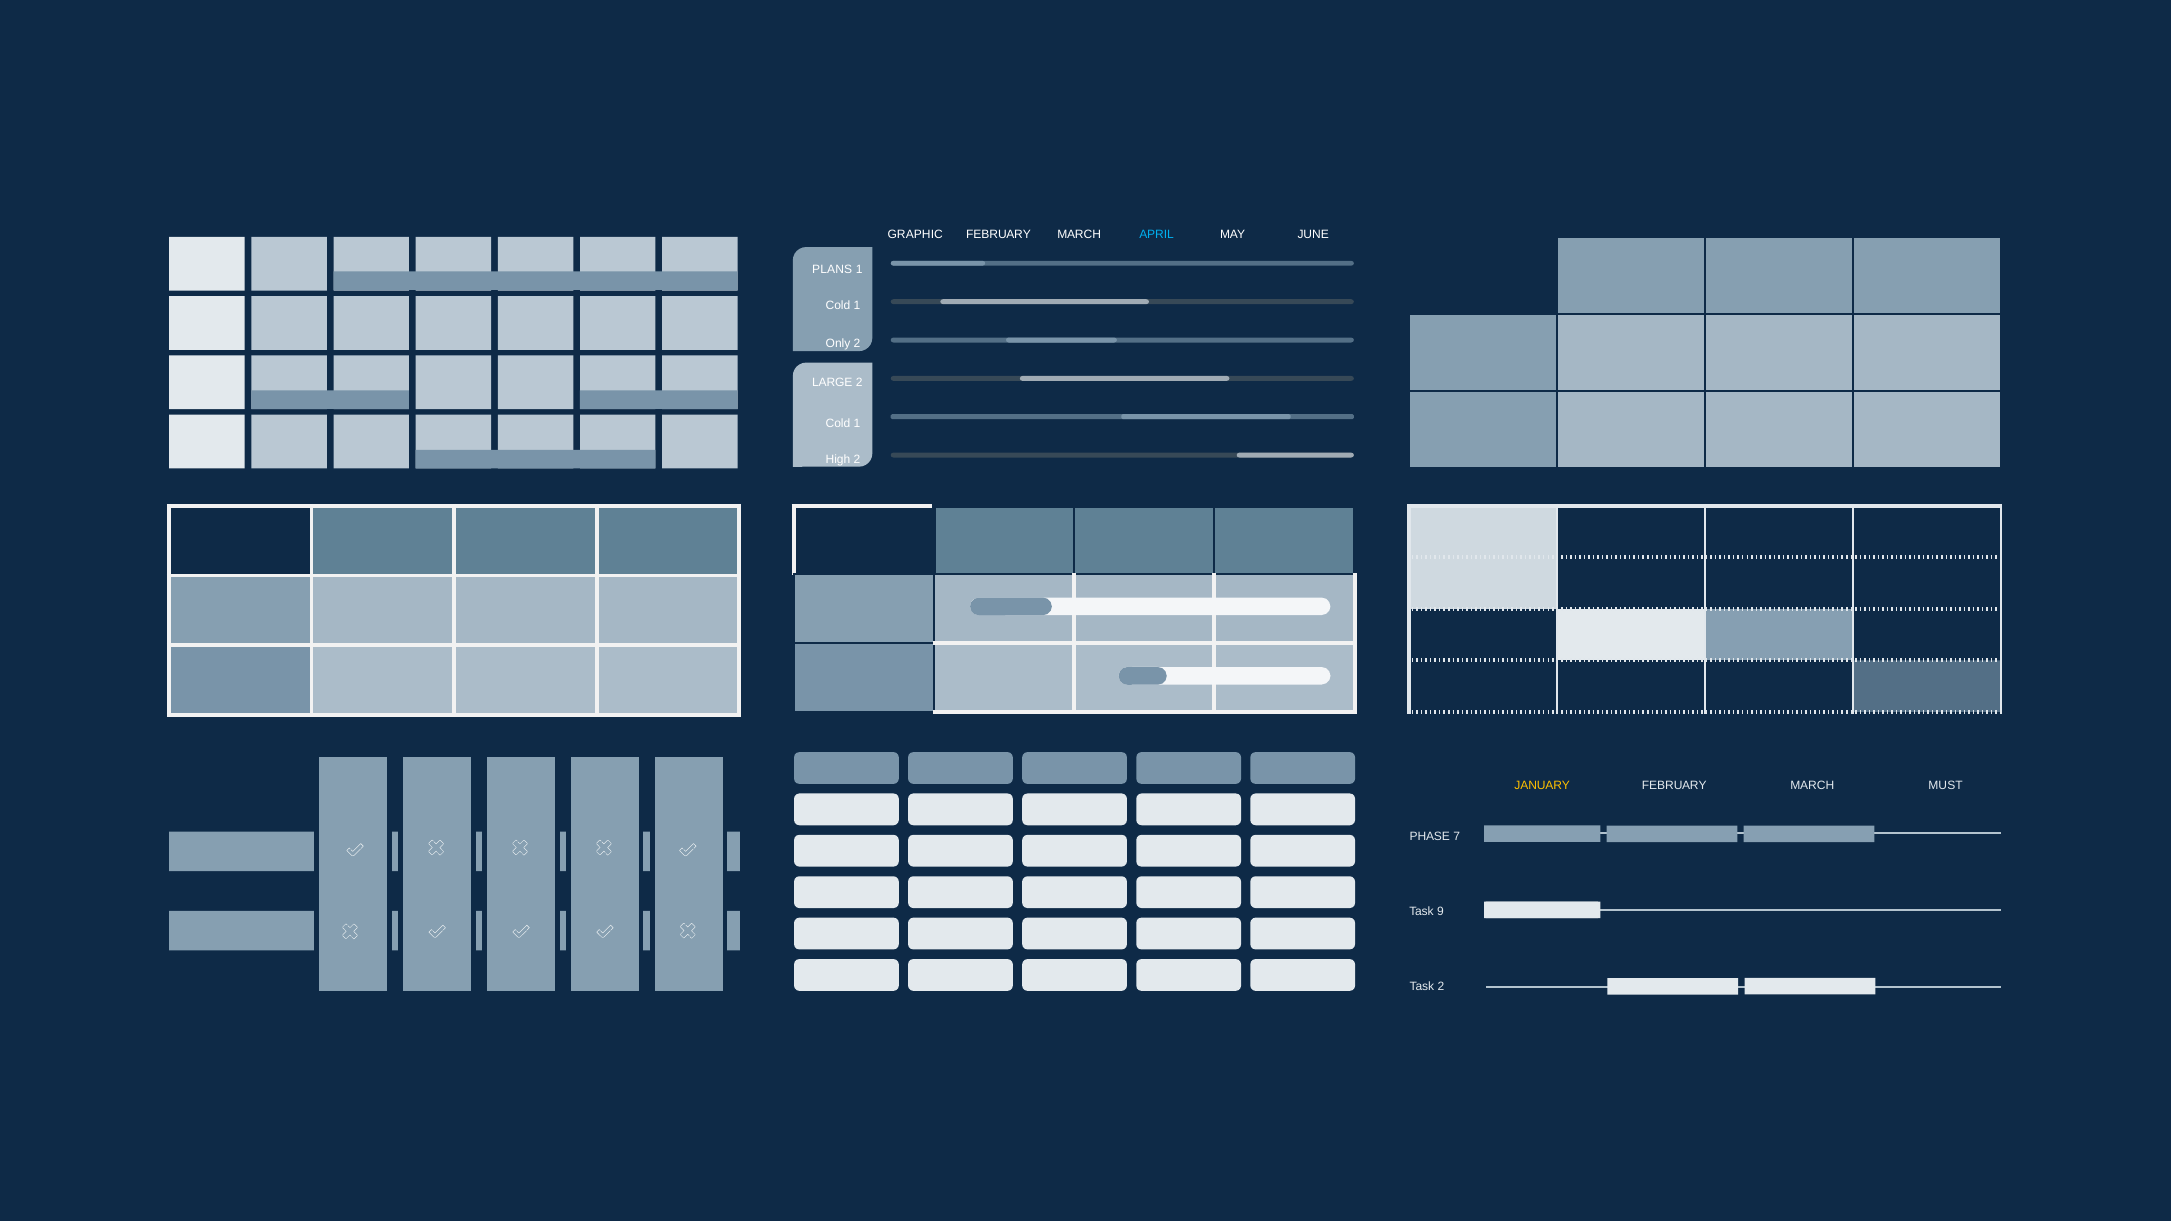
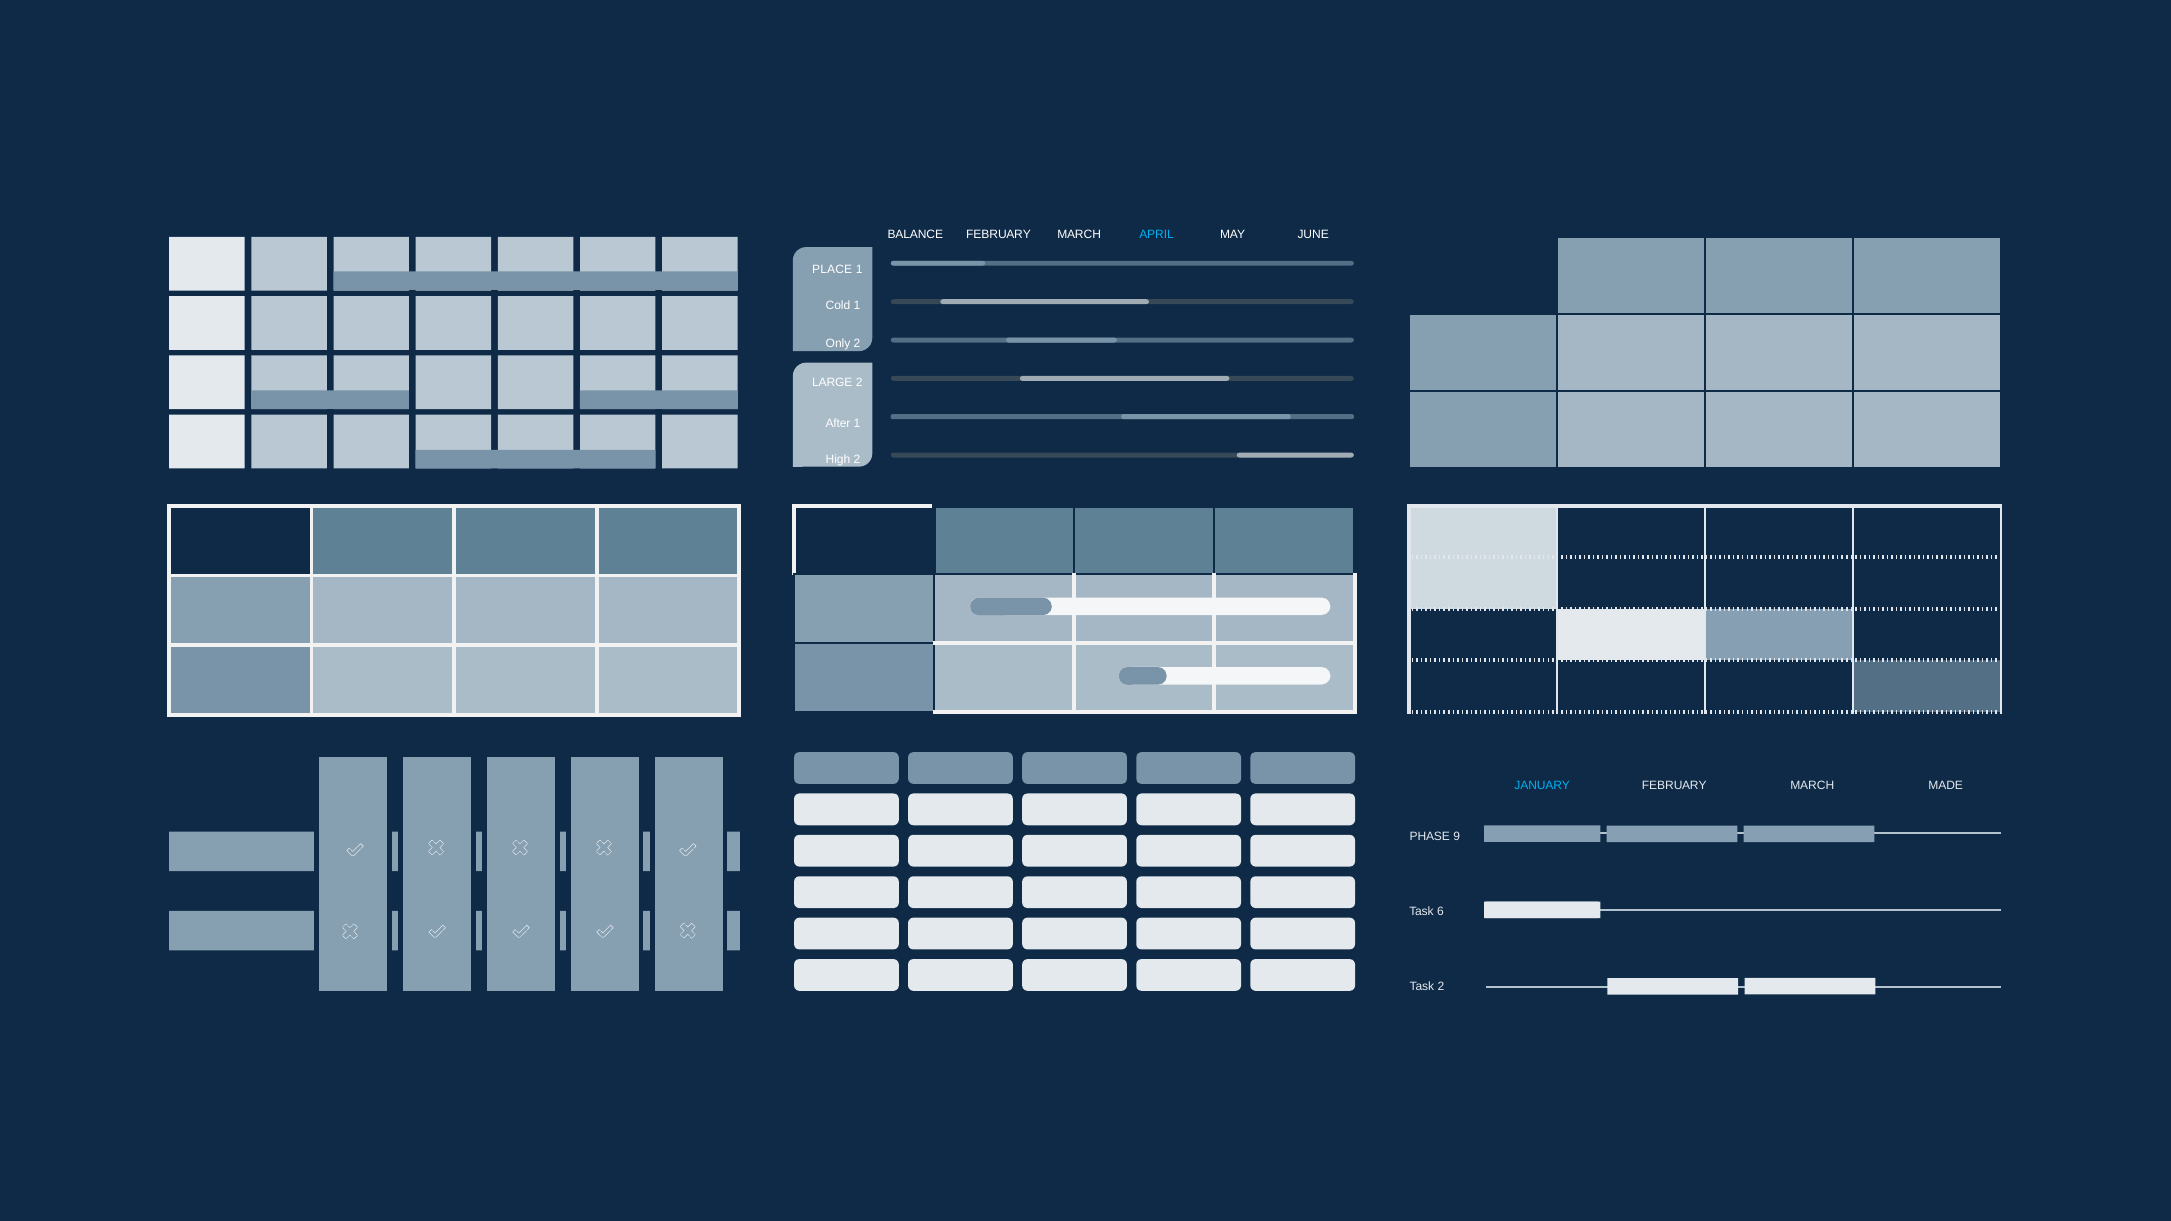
GRAPHIC: GRAPHIC -> BALANCE
PLANS: PLANS -> PLACE
Cold at (838, 424): Cold -> After
JANUARY colour: yellow -> light blue
MUST: MUST -> MADE
7: 7 -> 9
9: 9 -> 6
